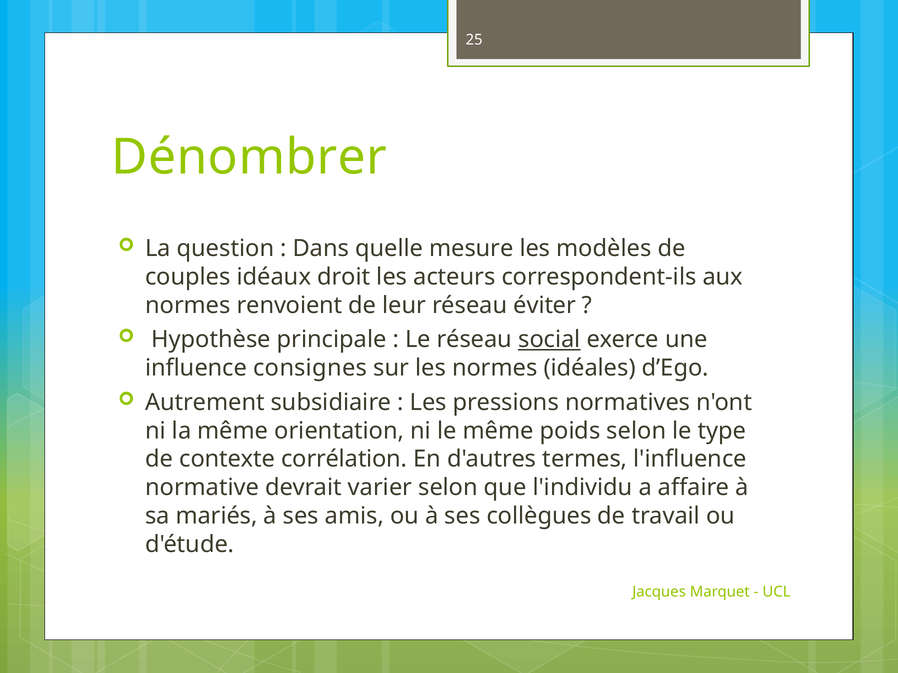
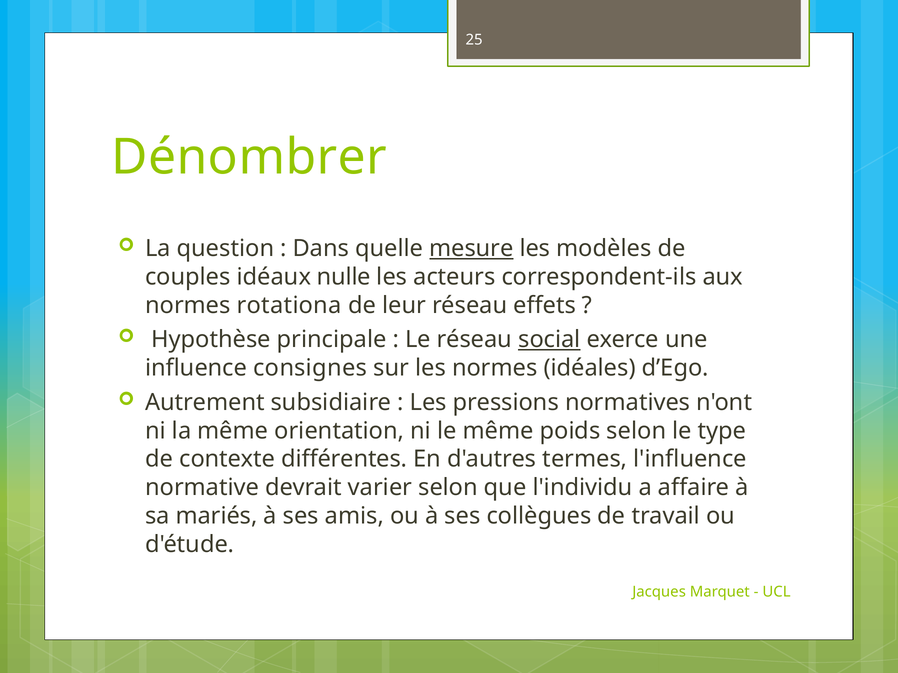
mesure underline: none -> present
droit: droit -> nulle
renvoient: renvoient -> rotationa
éviter: éviter -> effets
corrélation: corrélation -> différentes
